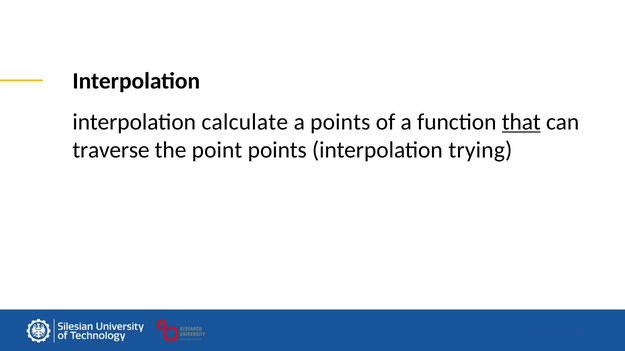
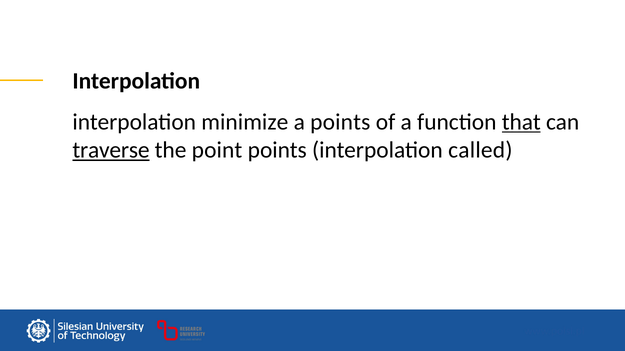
calculate: calculate -> minimize
traverse underline: none -> present
trying: trying -> called
